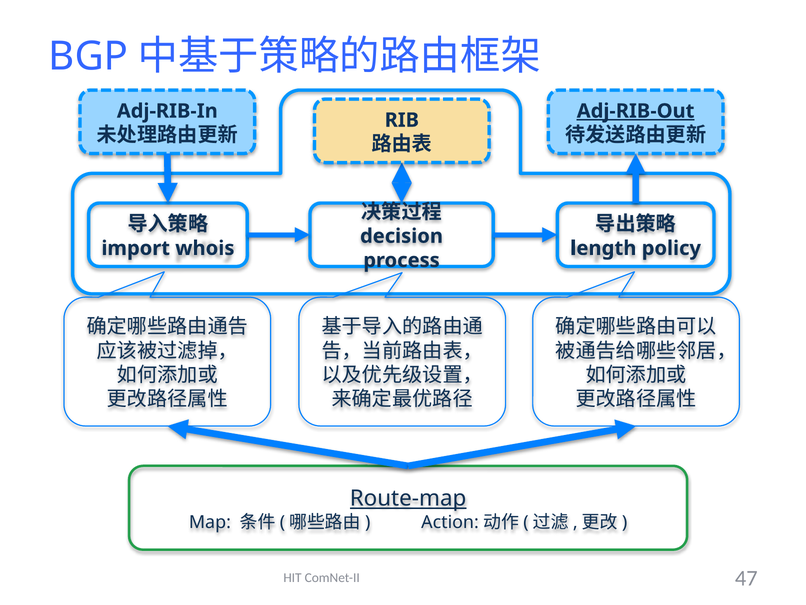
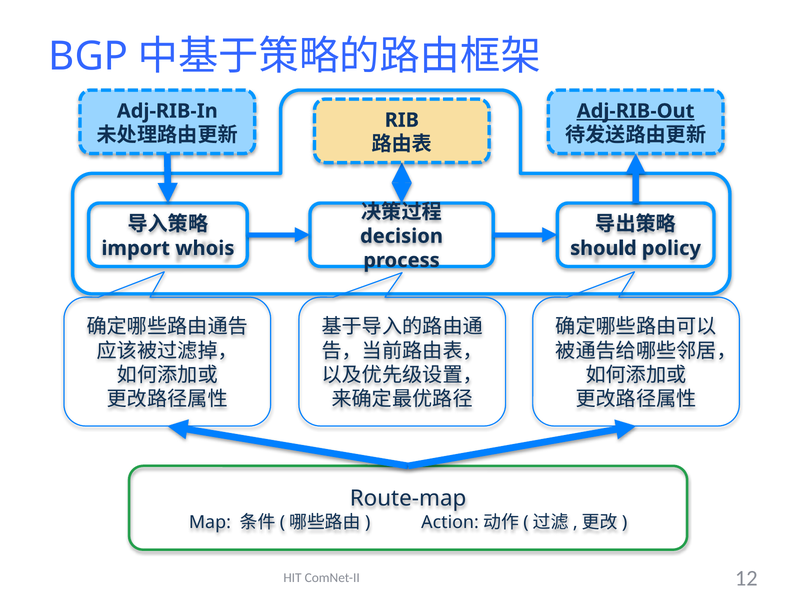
length: length -> should
Route-map underline: present -> none
47: 47 -> 12
